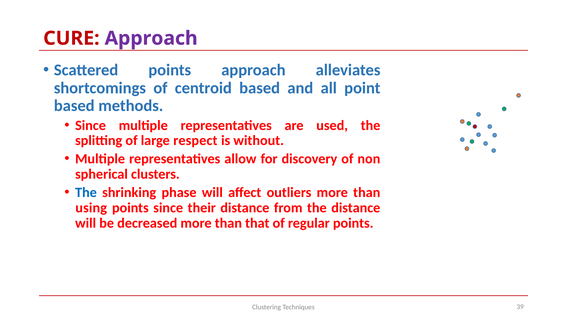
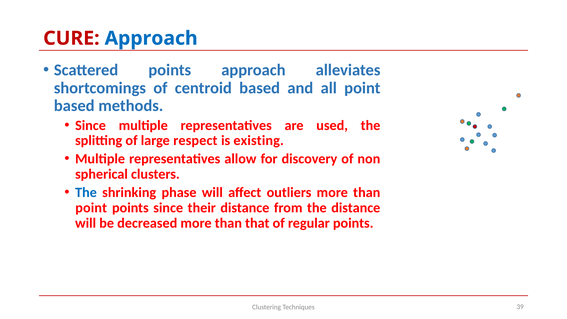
Approach at (151, 38) colour: purple -> blue
without: without -> existing
using at (91, 208): using -> point
